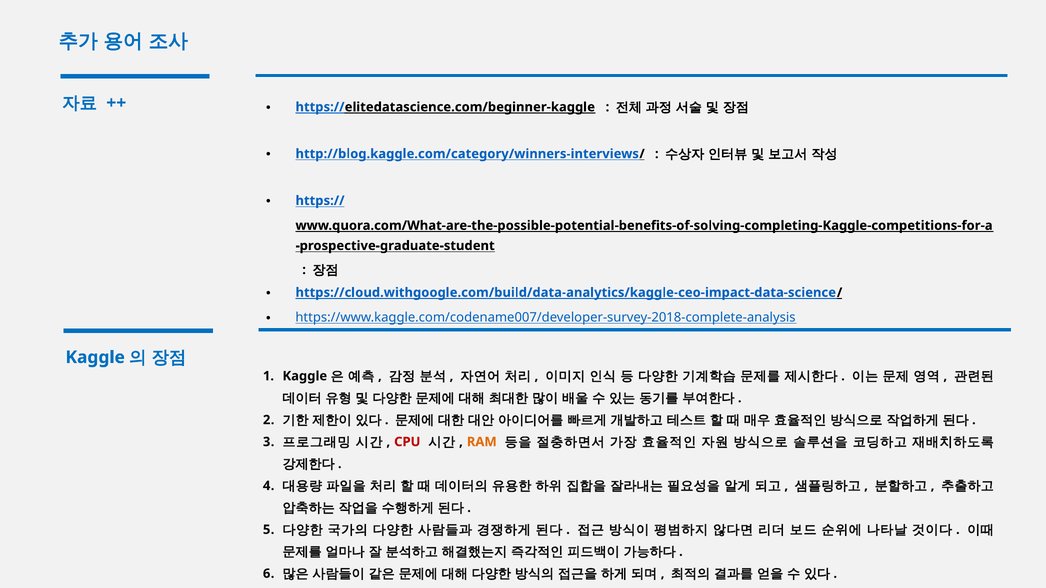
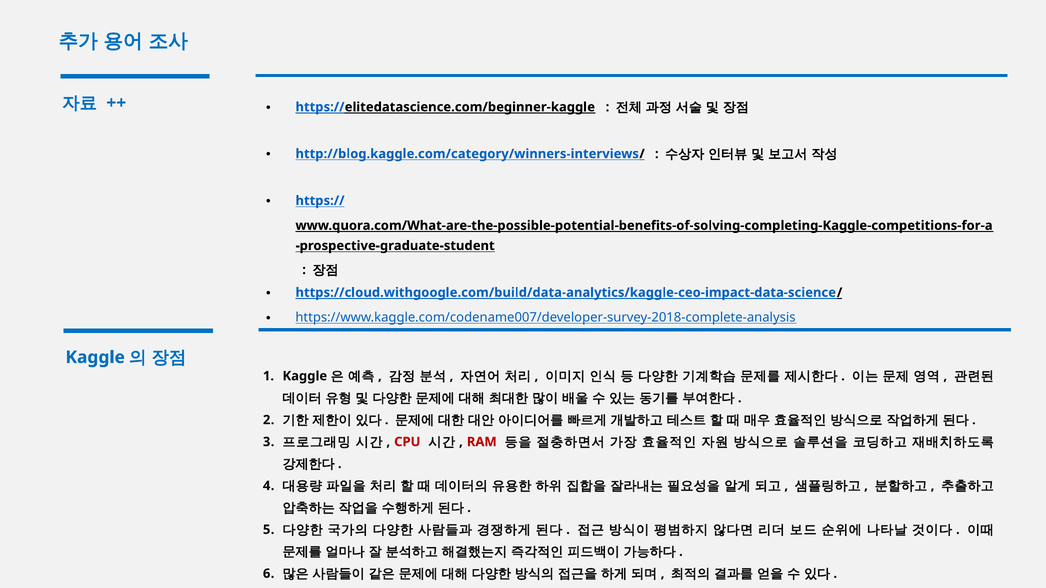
RAM colour: orange -> red
